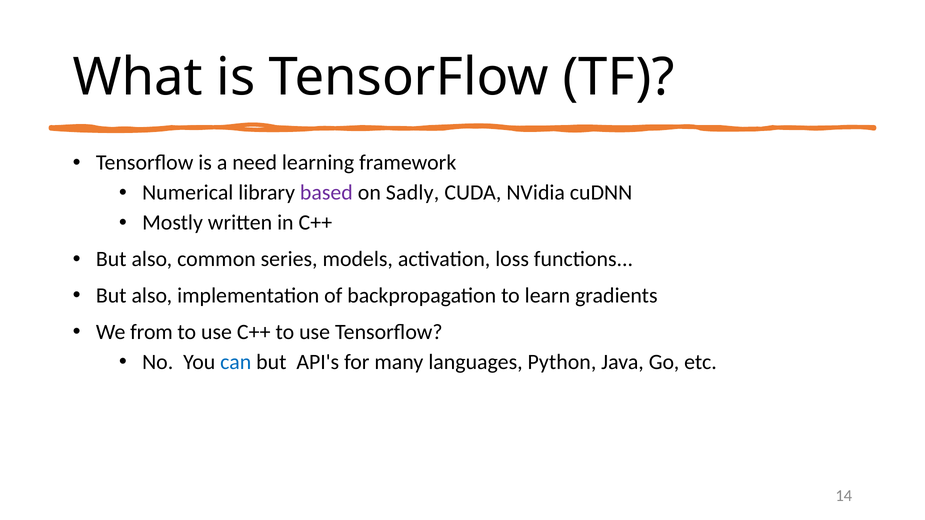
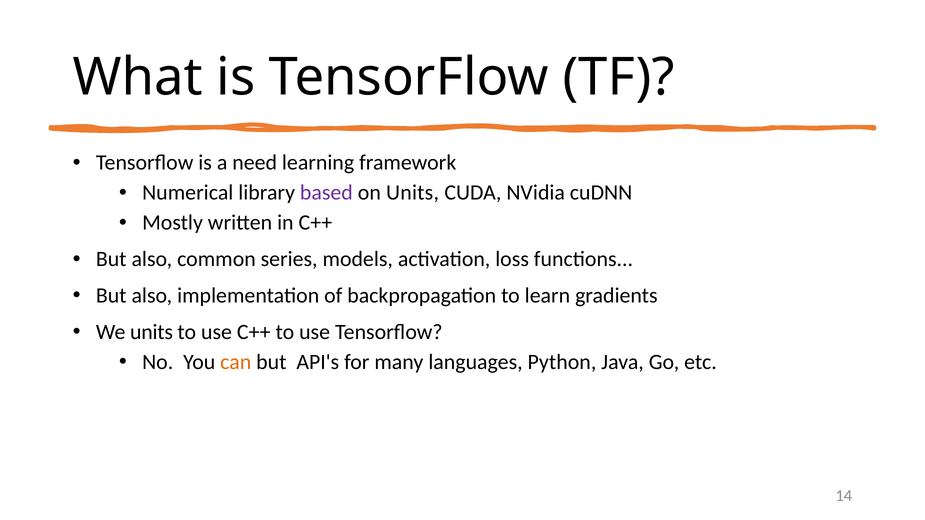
on Sadly: Sadly -> Units
We from: from -> units
can colour: blue -> orange
